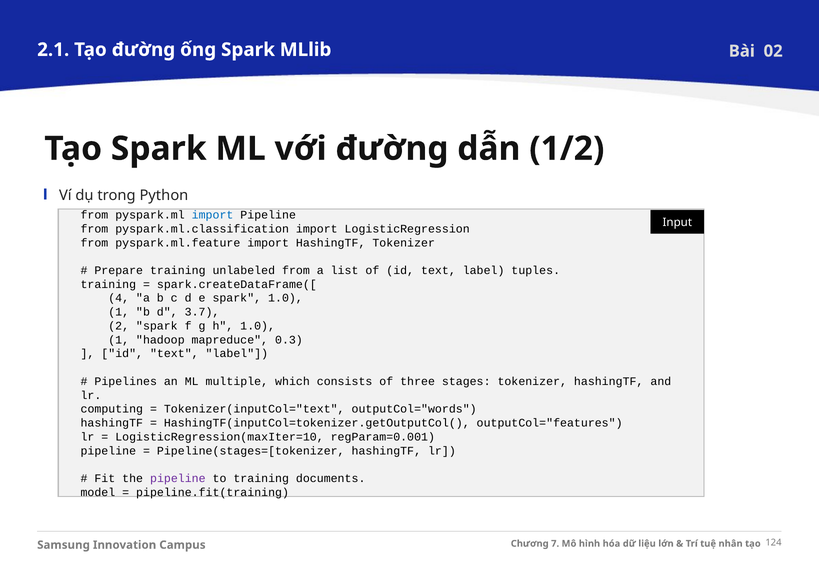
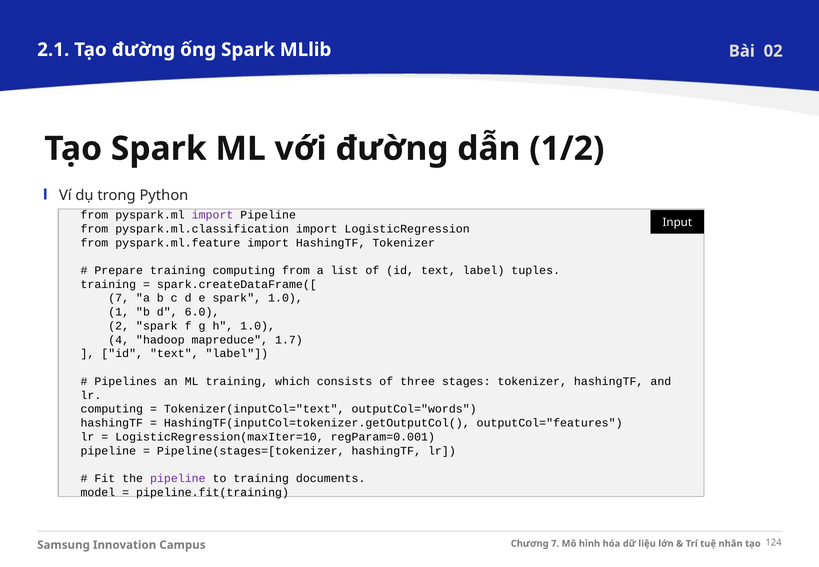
import at (213, 215) colour: blue -> purple
training unlabeled: unlabeled -> computing
4 at (119, 298): 4 -> 7
3.7: 3.7 -> 6.0
1 at (119, 340): 1 -> 4
0.3: 0.3 -> 1.7
ML multiple: multiple -> training
